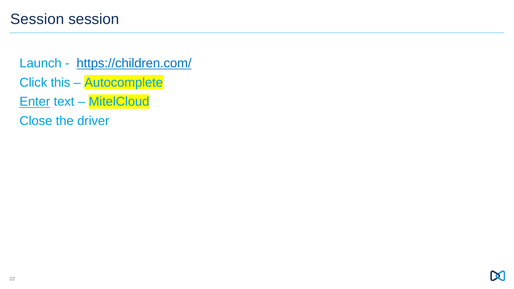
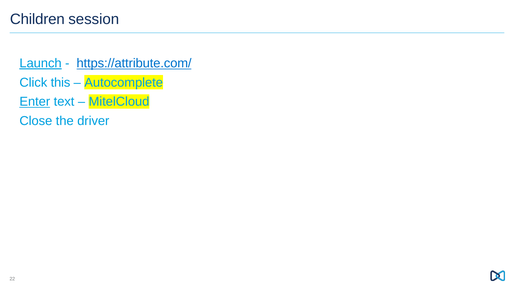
Session at (37, 19): Session -> Children
Launch underline: none -> present
https://children.com/: https://children.com/ -> https://attribute.com/
